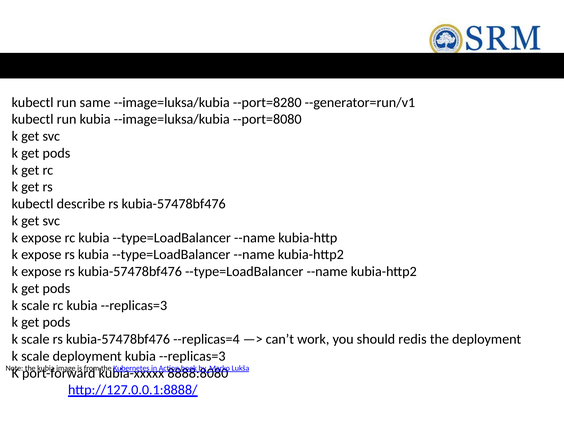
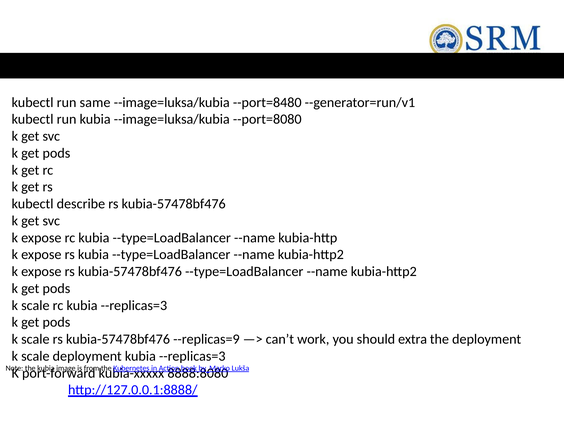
--port=8280: --port=8280 -> --port=8480
--replicas=4: --replicas=4 -> --replicas=9
redis: redis -> extra
